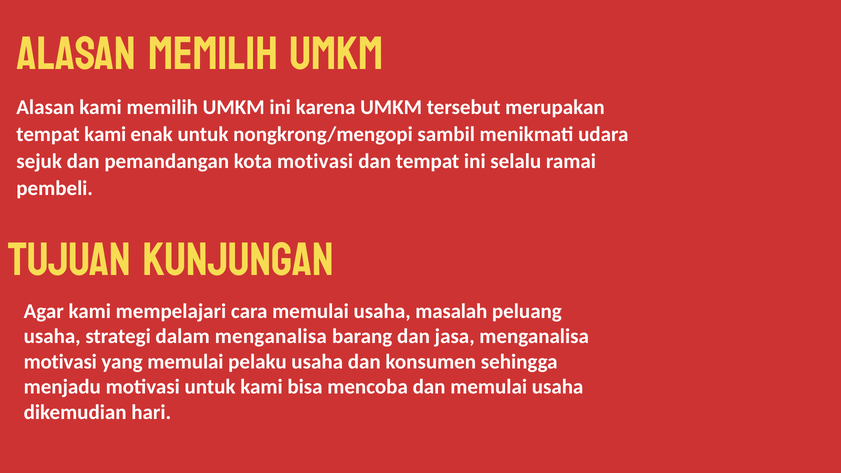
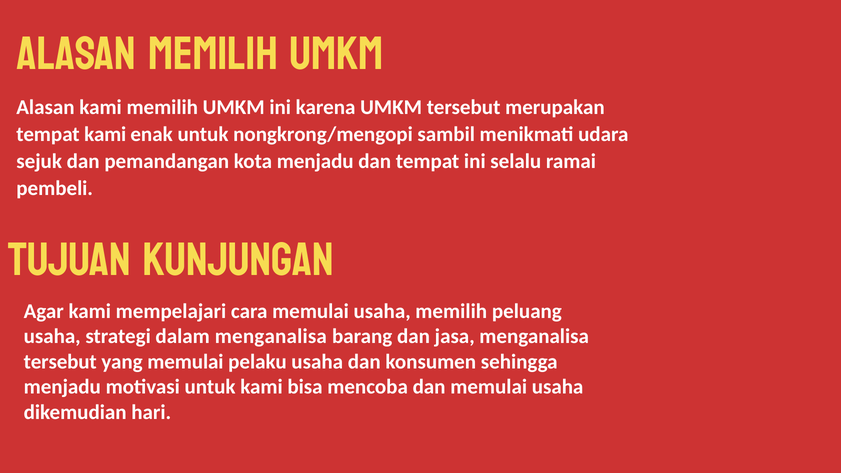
kota motivasi: motivasi -> menjadu
usaha masalah: masalah -> memilih
motivasi at (60, 362): motivasi -> tersebut
